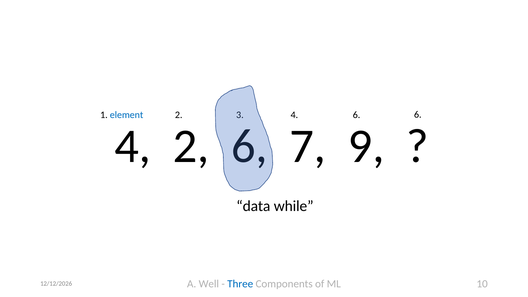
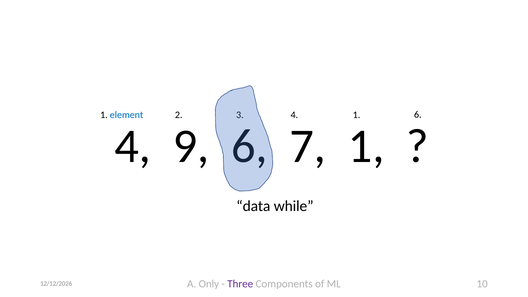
4 6: 6 -> 1
4 2: 2 -> 9
7 9: 9 -> 1
Well: Well -> Only
Three colour: blue -> purple
